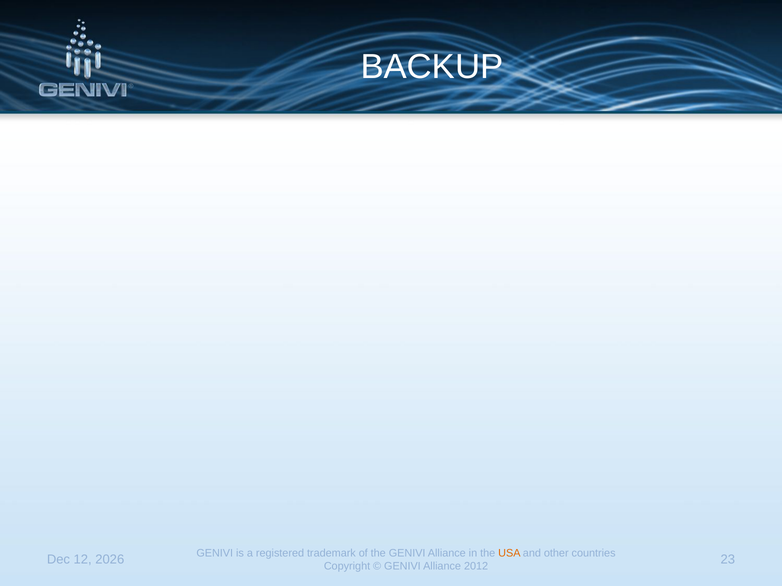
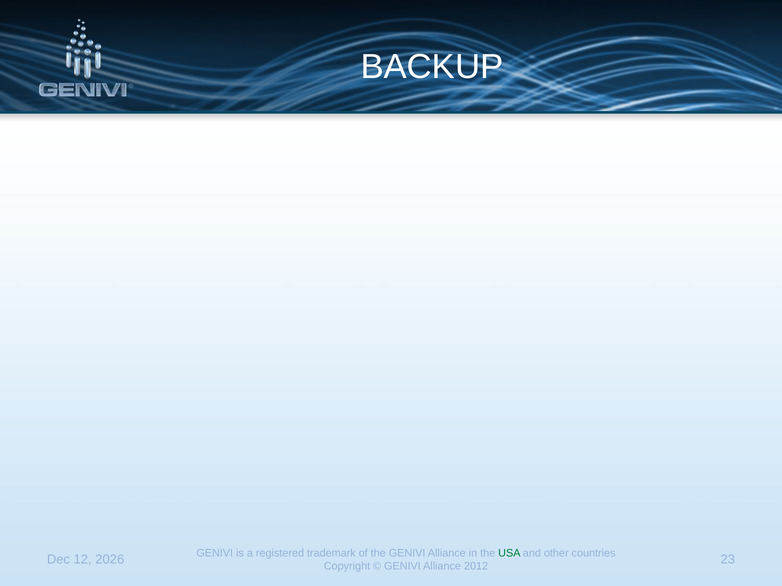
USA colour: orange -> green
